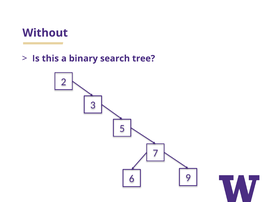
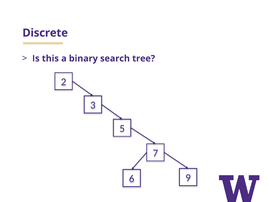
Without: Without -> Discrete
